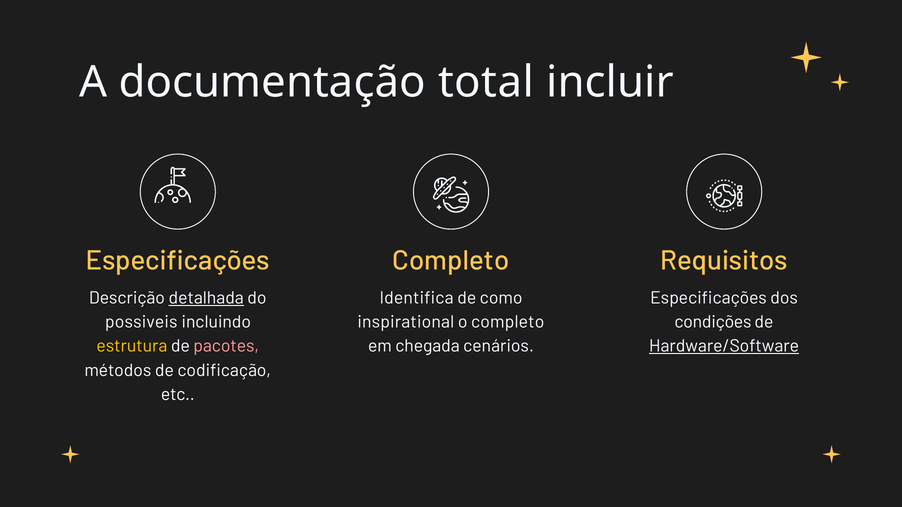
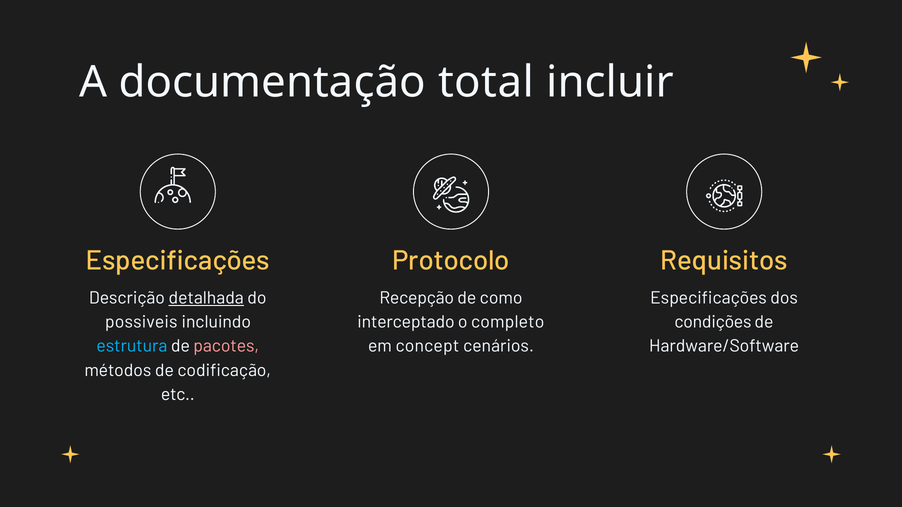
Especificações Completo: Completo -> Protocolo
Identifica: Identifica -> Recepção
inspirational: inspirational -> interceptado
estrutura colour: yellow -> light blue
chegada: chegada -> concept
Hardware/Software underline: present -> none
